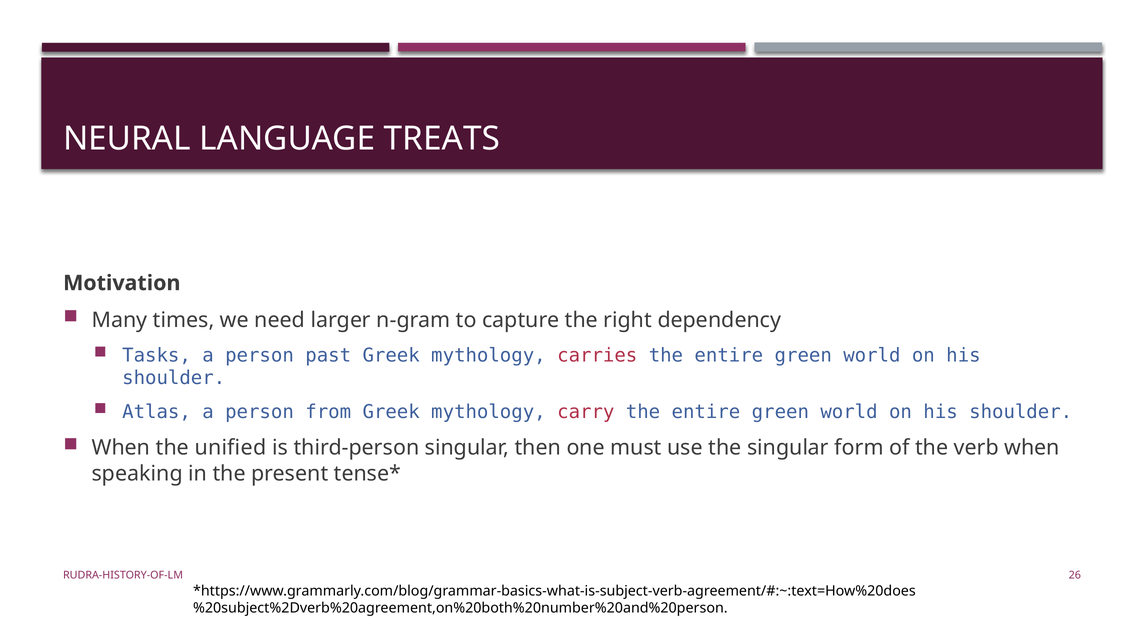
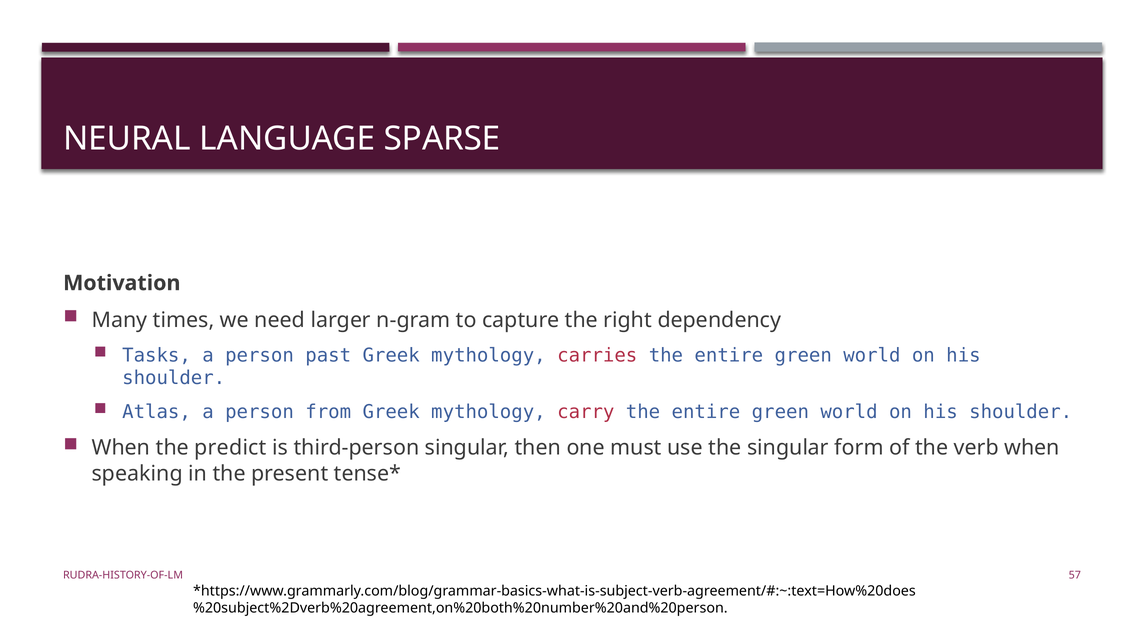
TREATS: TREATS -> SPARSE
unified: unified -> predict
26: 26 -> 57
